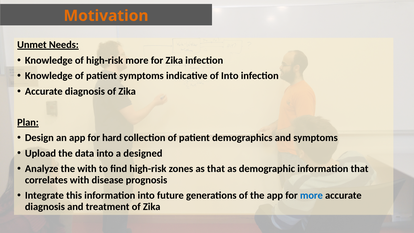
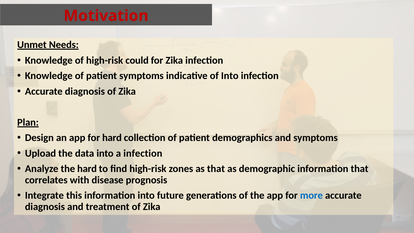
Motivation colour: orange -> red
high-risk more: more -> could
a designed: designed -> infection
the with: with -> hard
